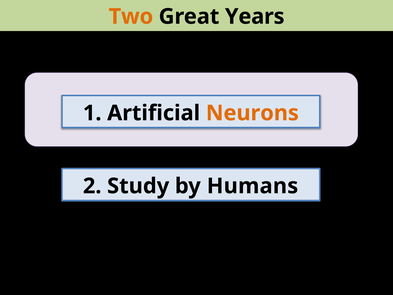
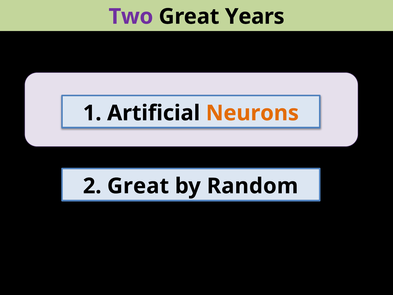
Two colour: orange -> purple
2 Study: Study -> Great
Humans: Humans -> Random
